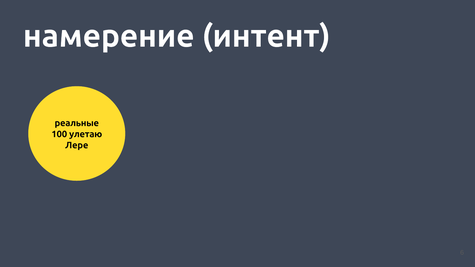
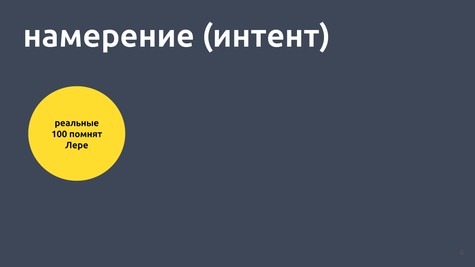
улетаю: улетаю -> помнят
